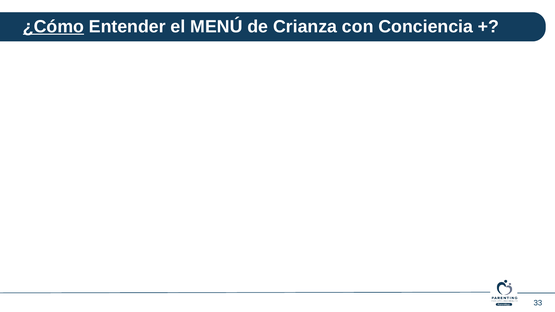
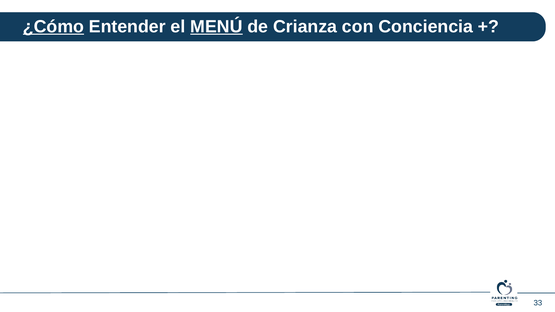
MENÚ underline: none -> present
